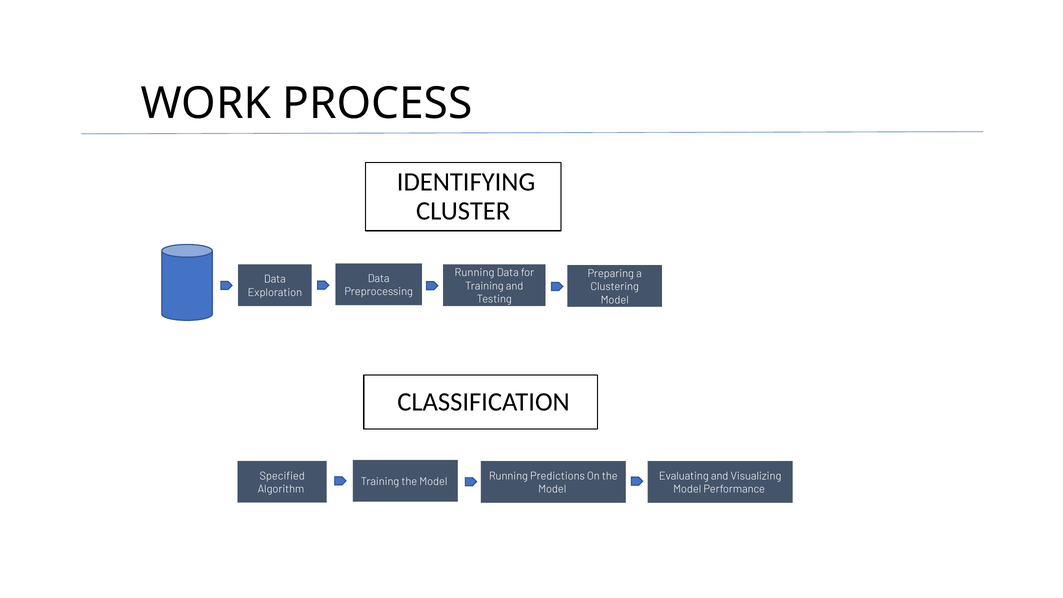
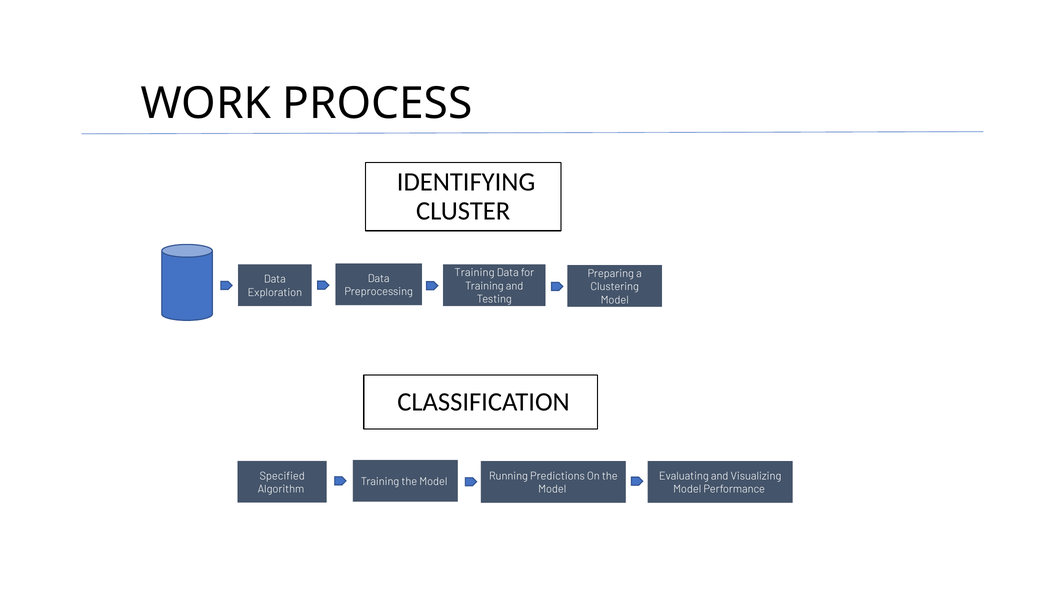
Running at (475, 273): Running -> Training
